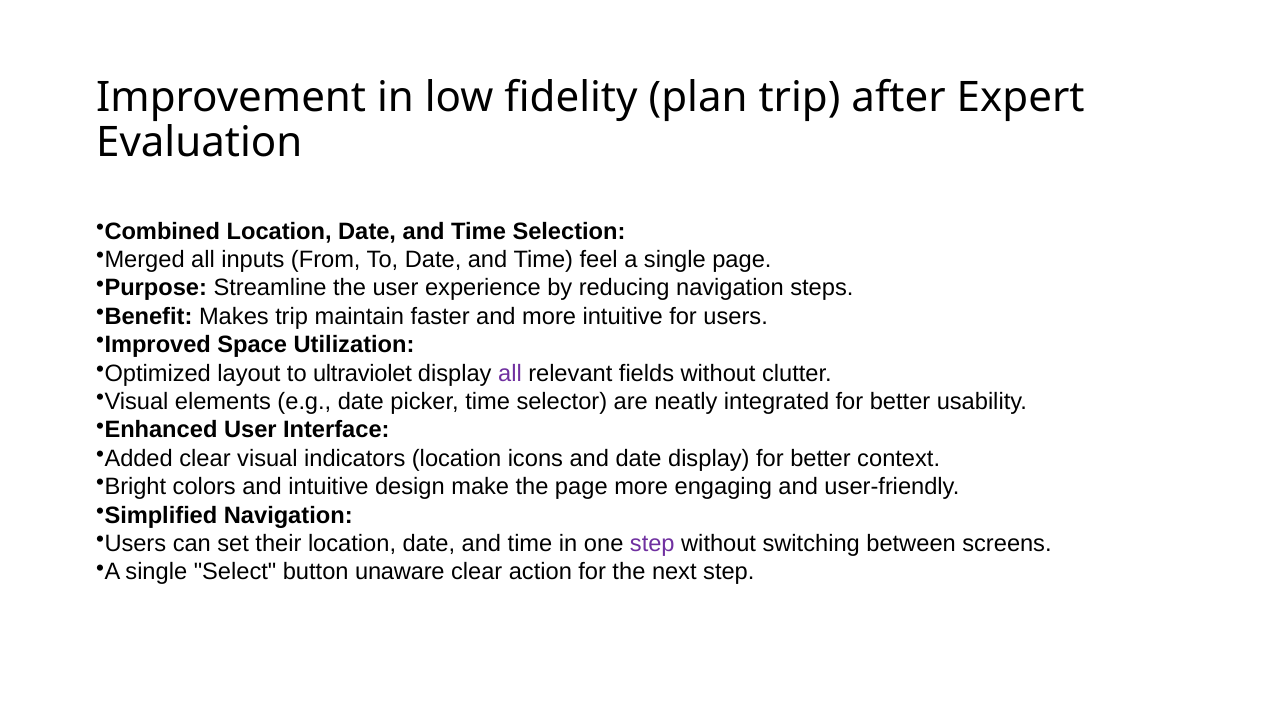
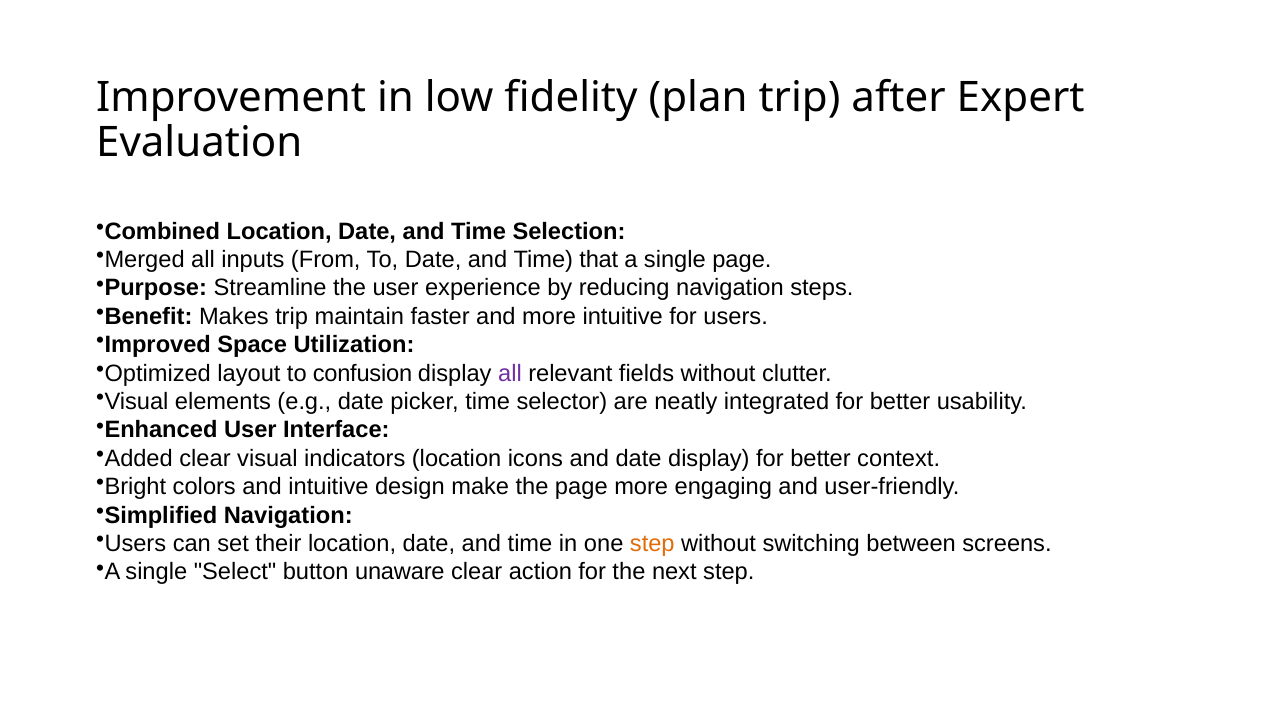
feel: feel -> that
ultraviolet: ultraviolet -> confusion
step at (652, 544) colour: purple -> orange
